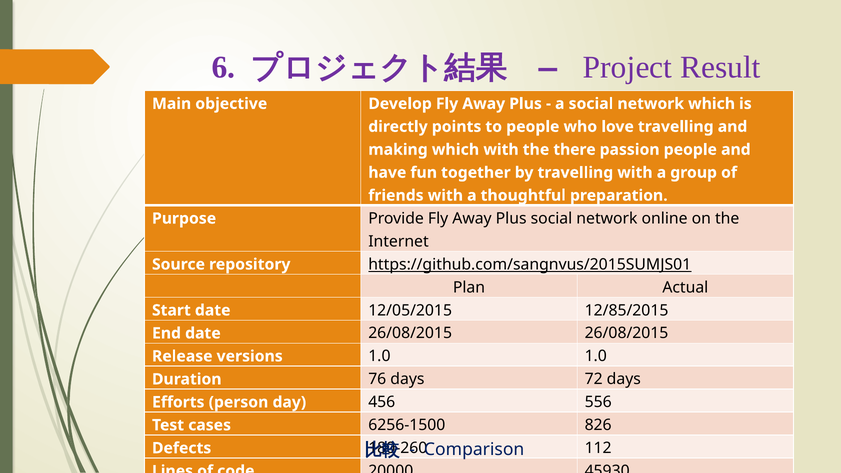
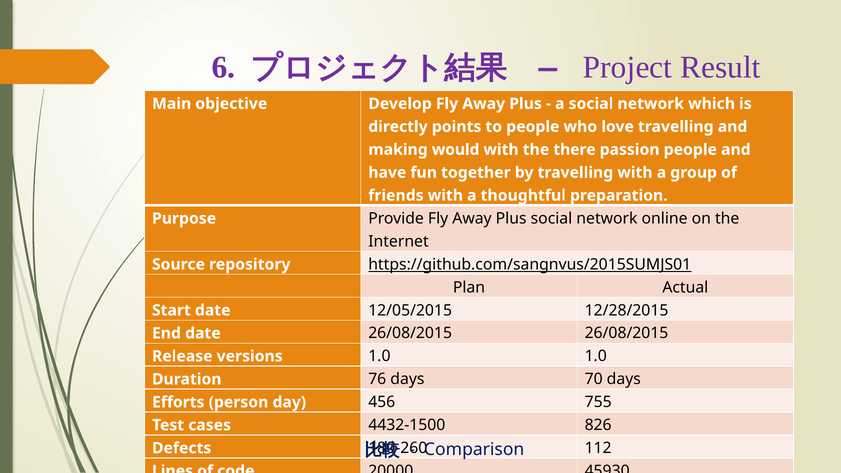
making which: which -> would
12/85/2015: 12/85/2015 -> 12/28/2015
72: 72 -> 70
556: 556 -> 755
6256-1500: 6256-1500 -> 4432-1500
